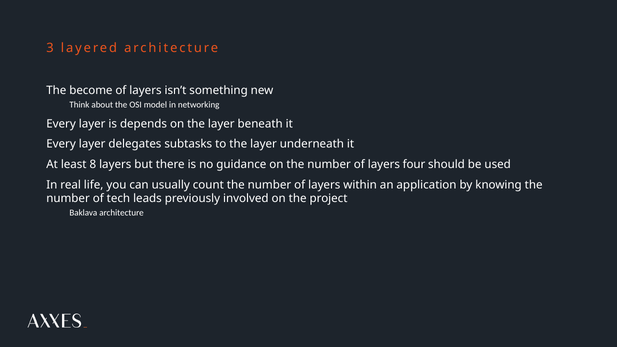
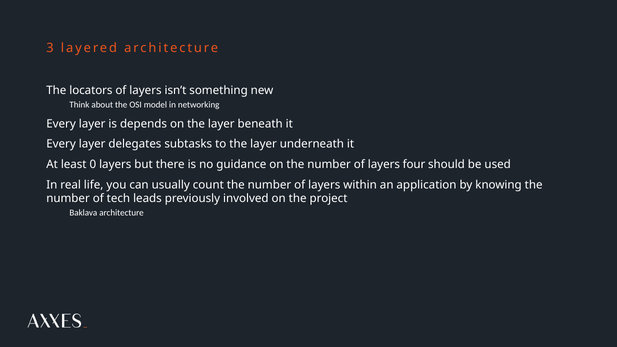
become: become -> locators
8: 8 -> 0
